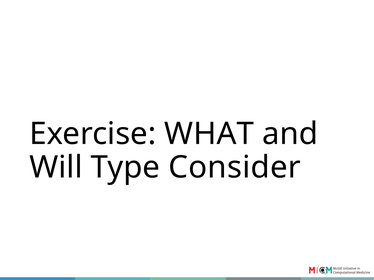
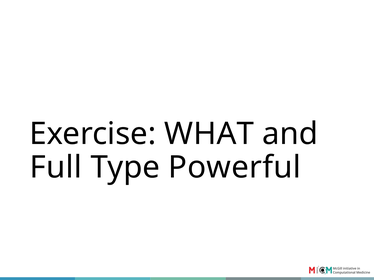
Will: Will -> Full
Consider: Consider -> Powerful
